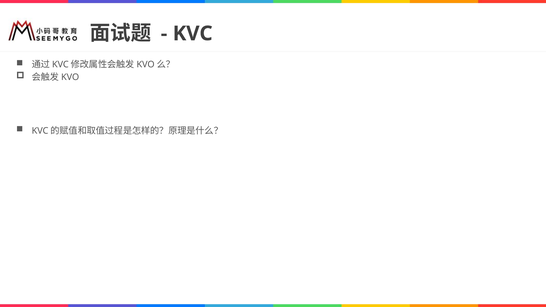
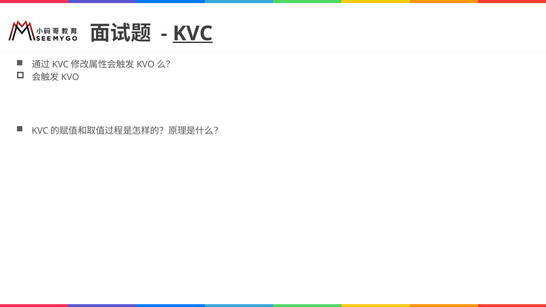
KVC underline: none -> present
